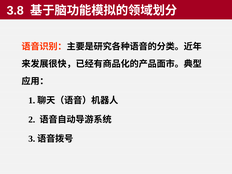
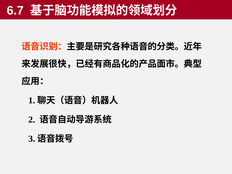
3.8: 3.8 -> 6.7
